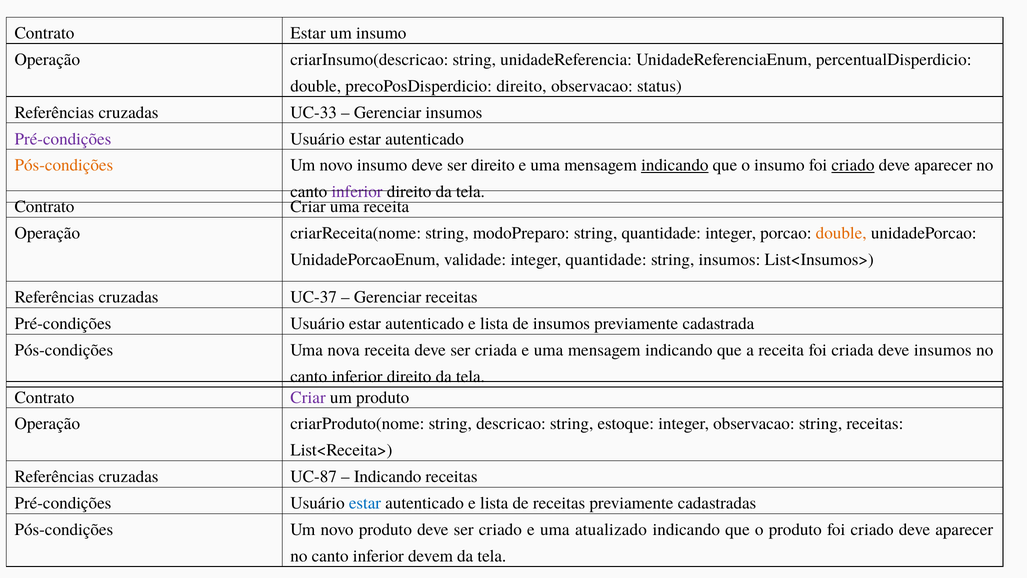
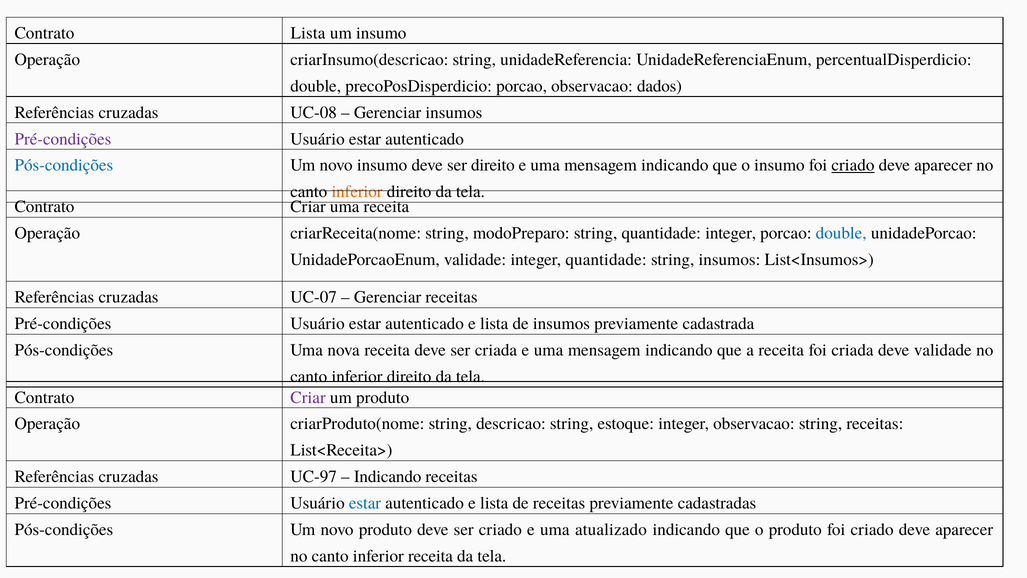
Contrato Estar: Estar -> Lista
precoPosDisperdicio direito: direito -> porcao
status: status -> dados
UC-33: UC-33 -> UC-08
Pós-condições at (64, 165) colour: orange -> blue
indicando at (675, 165) underline: present -> none
inferior at (357, 192) colour: purple -> orange
double at (841, 233) colour: orange -> blue
UC-37: UC-37 -> UC-07
deve insumos: insumos -> validade
UC-87: UC-87 -> UC-97
inferior devem: devem -> receita
